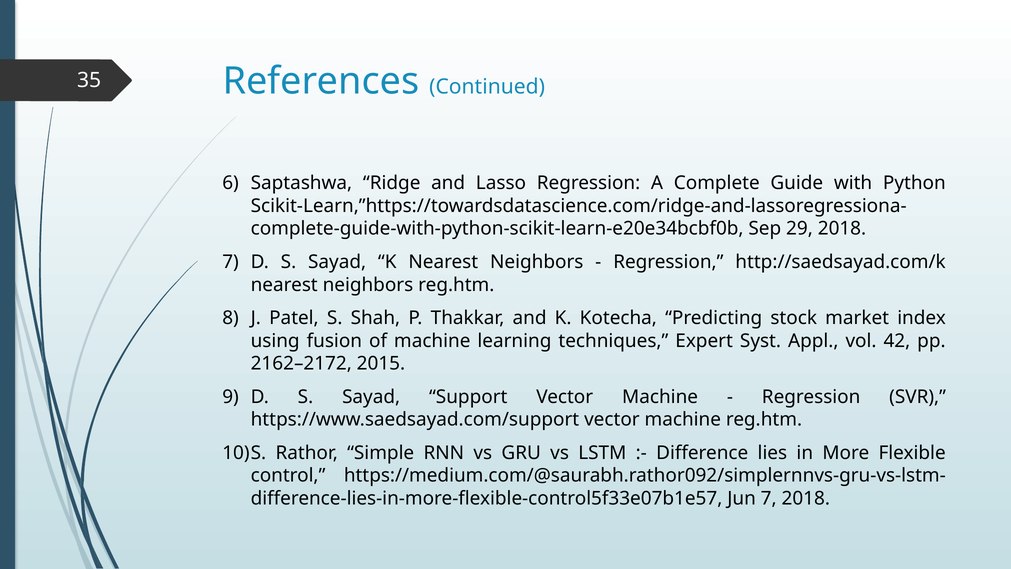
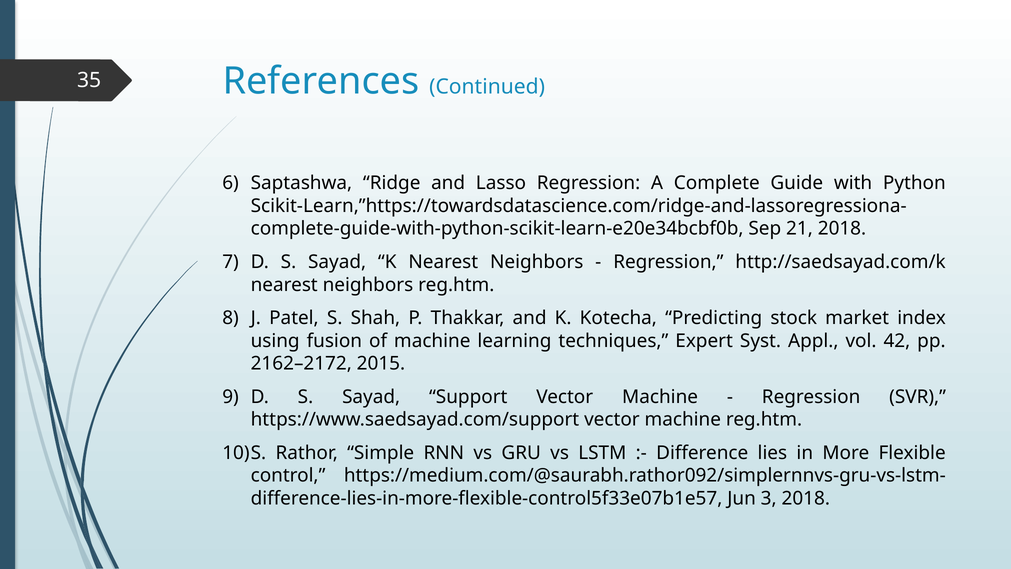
29: 29 -> 21
Jun 7: 7 -> 3
